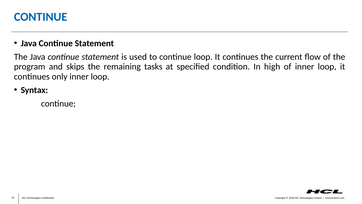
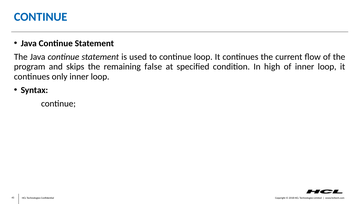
tasks: tasks -> false
